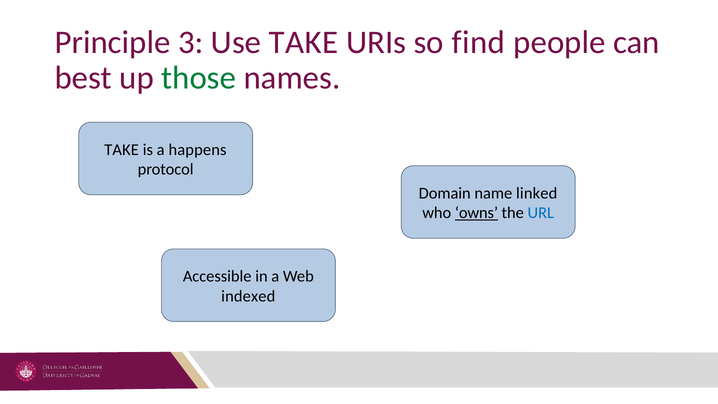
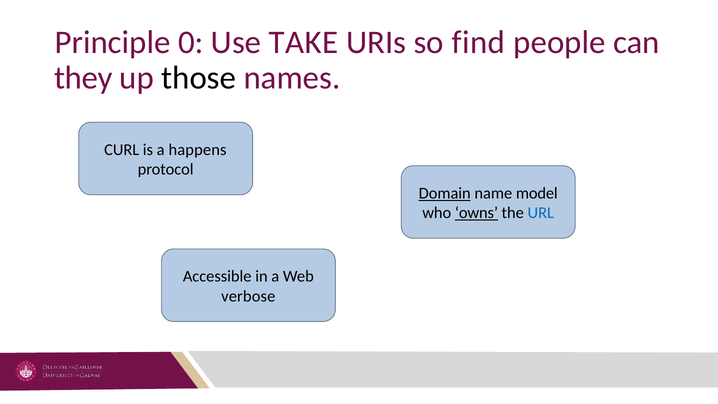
3: 3 -> 0
best: best -> they
those colour: green -> black
TAKE at (122, 150): TAKE -> CURL
Domain underline: none -> present
linked: linked -> model
indexed: indexed -> verbose
